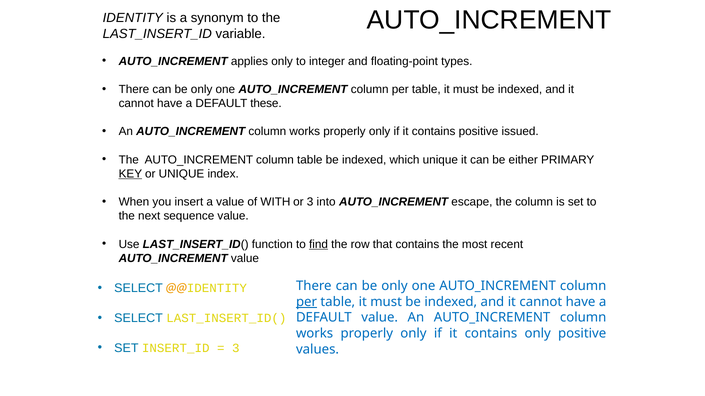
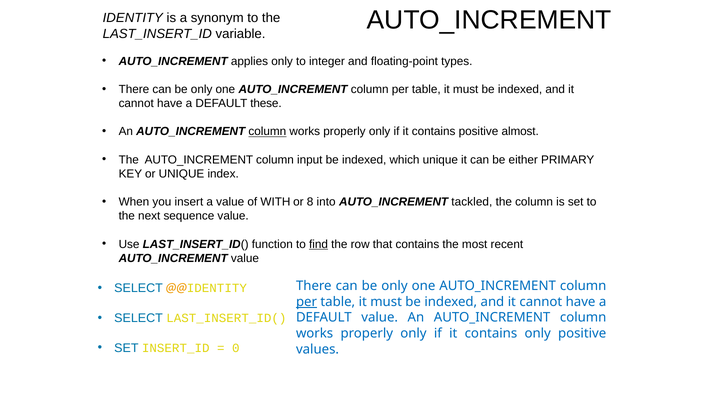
column at (267, 132) underline: none -> present
issued: issued -> almost
column table: table -> input
KEY underline: present -> none
or 3: 3 -> 8
escape: escape -> tackled
3 at (236, 349): 3 -> 0
